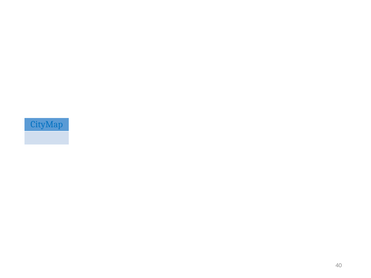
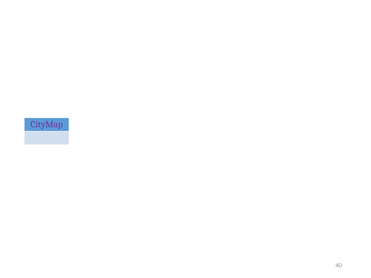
CityMap colour: blue -> purple
